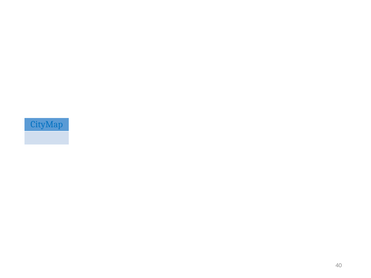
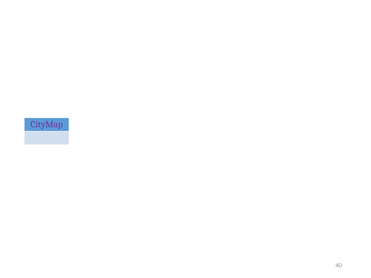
CityMap colour: blue -> purple
